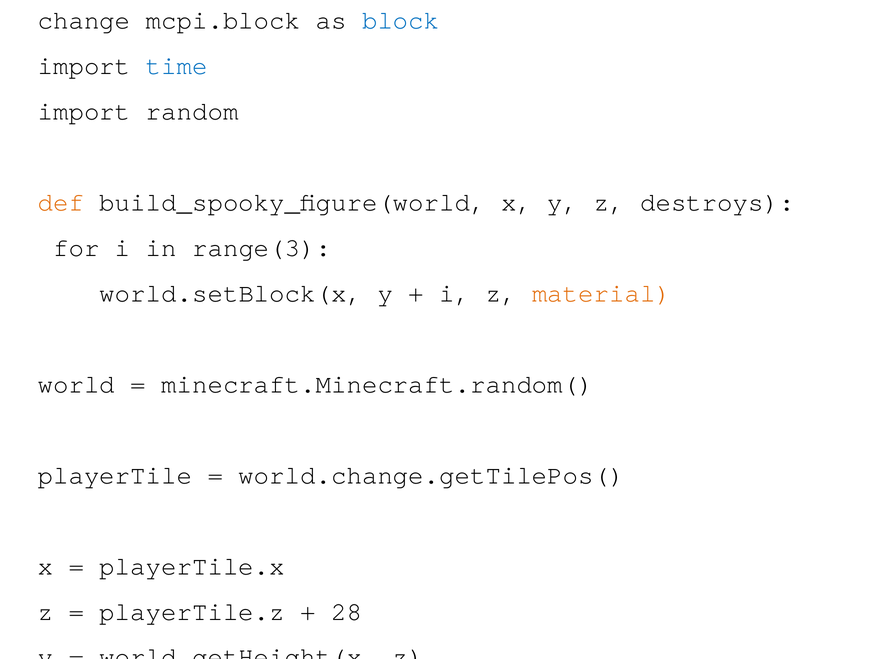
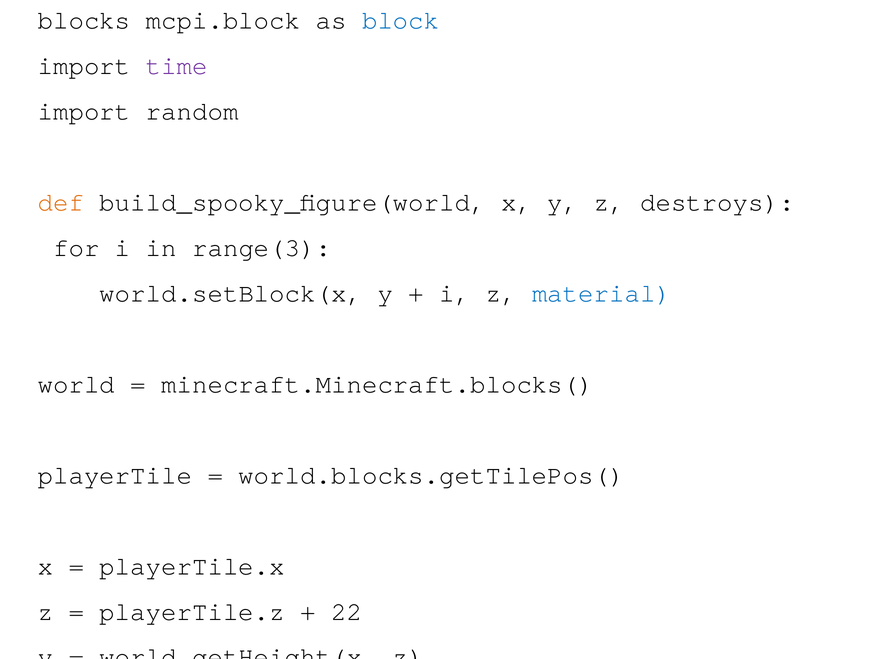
change: change -> blocks
time colour: blue -> purple
material colour: orange -> blue
minecraft.Minecraft.random(: minecraft.Minecraft.random( -> minecraft.Minecraft.blocks(
world.change.getTilePos(: world.change.getTilePos( -> world.blocks.getTilePos(
28: 28 -> 22
